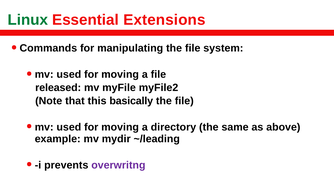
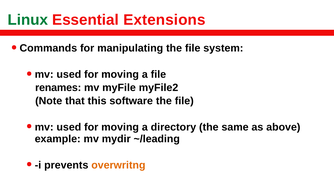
released: released -> renames
basically: basically -> software
overwritng colour: purple -> orange
